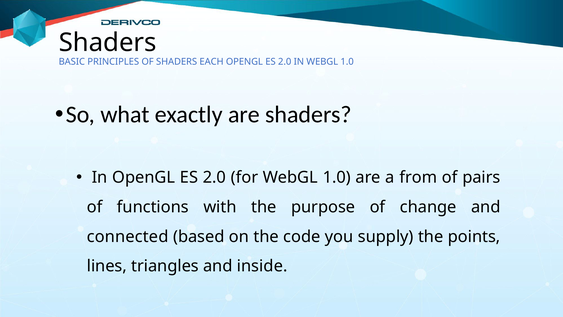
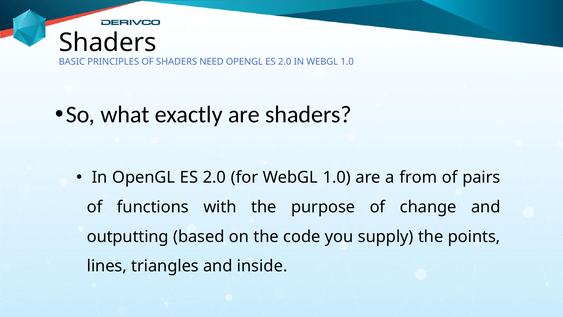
EACH: EACH -> NEED
connected: connected -> outputting
